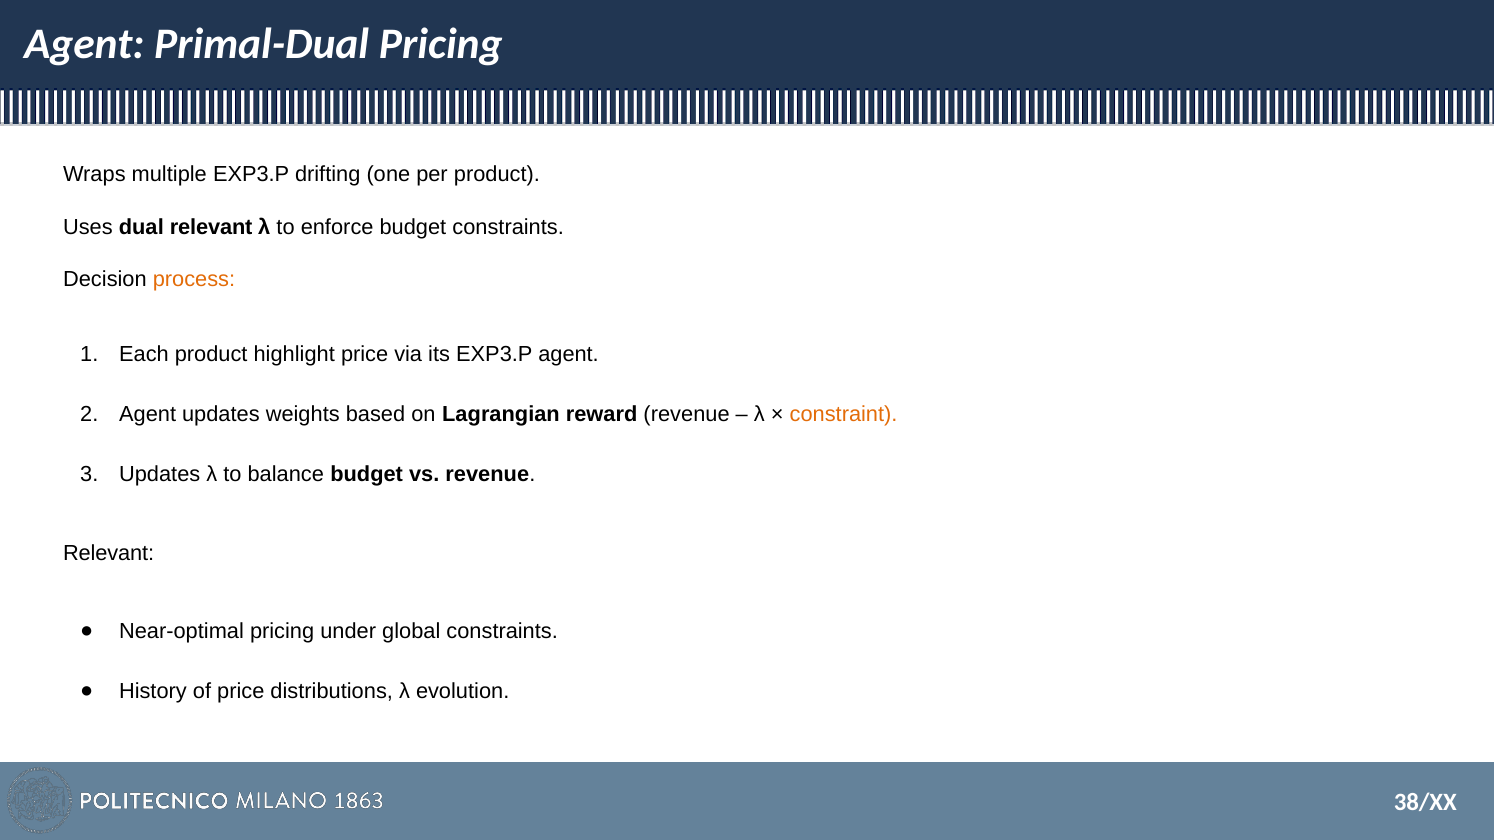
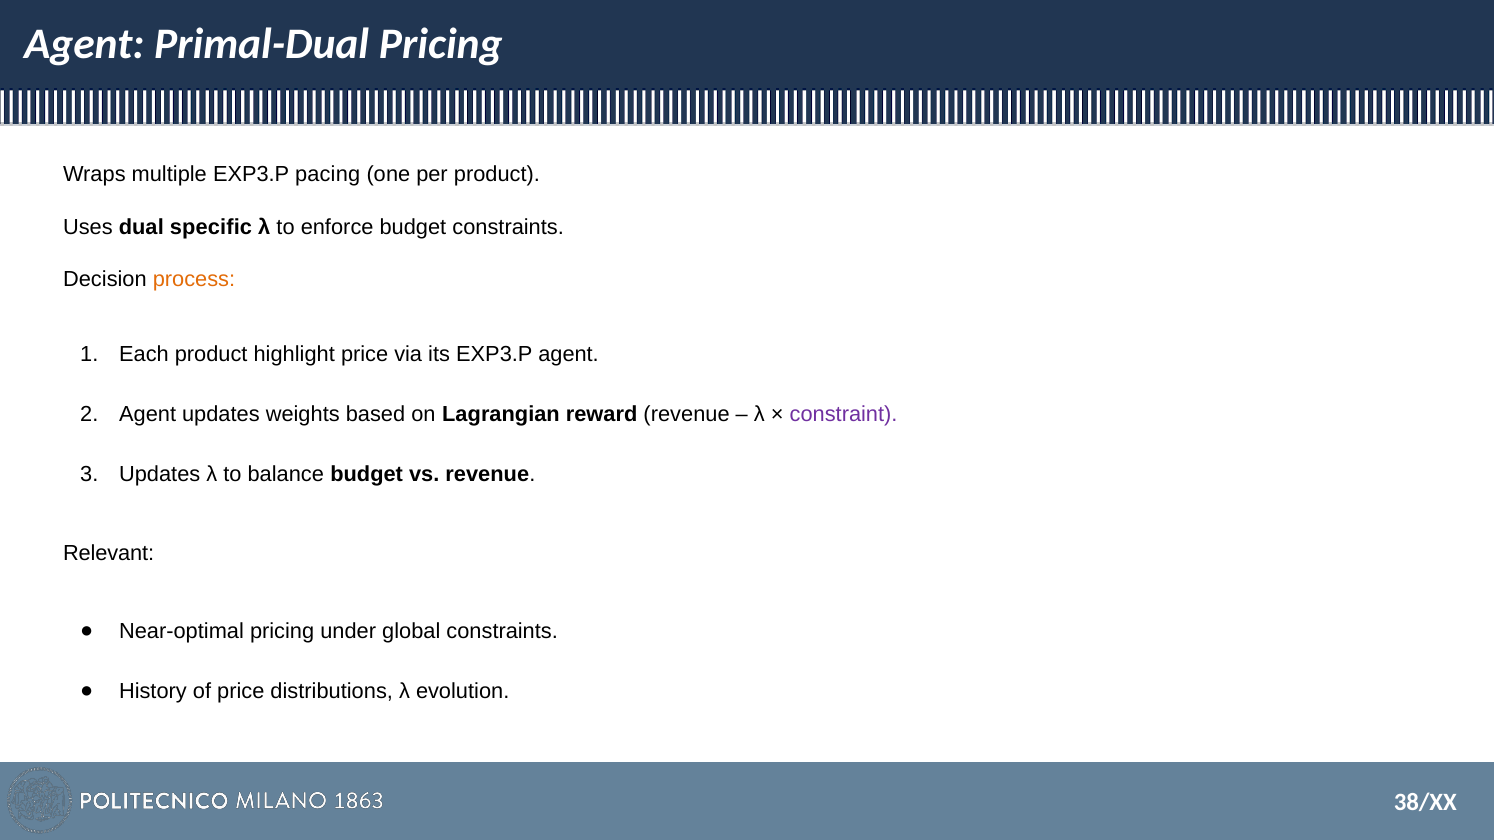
drifting: drifting -> pacing
dual relevant: relevant -> specific
constraint colour: orange -> purple
